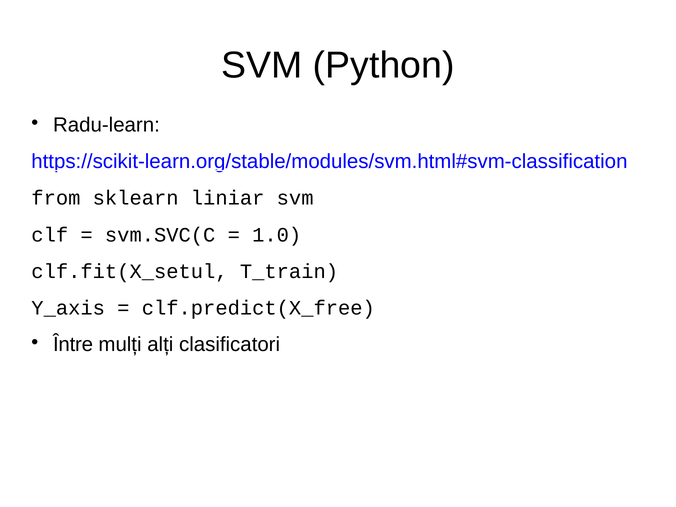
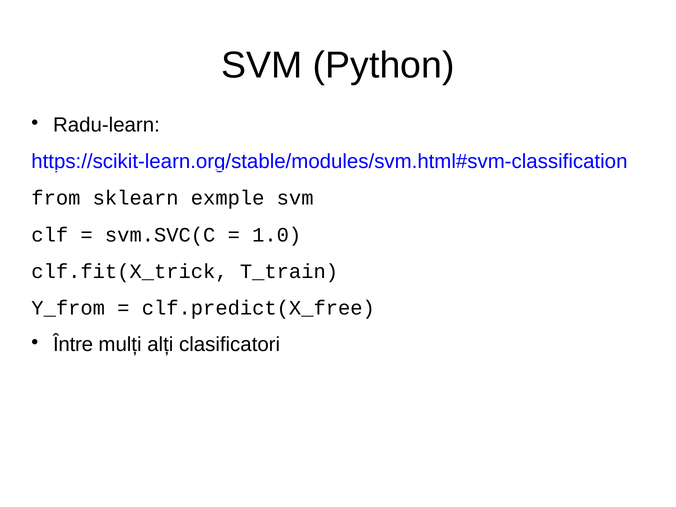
liniar: liniar -> exmple
clf.fit(X_setul: clf.fit(X_setul -> clf.fit(X_trick
Y_axis: Y_axis -> Y_from
